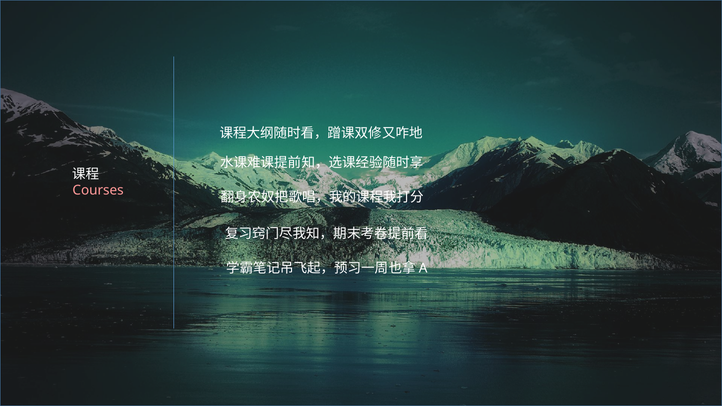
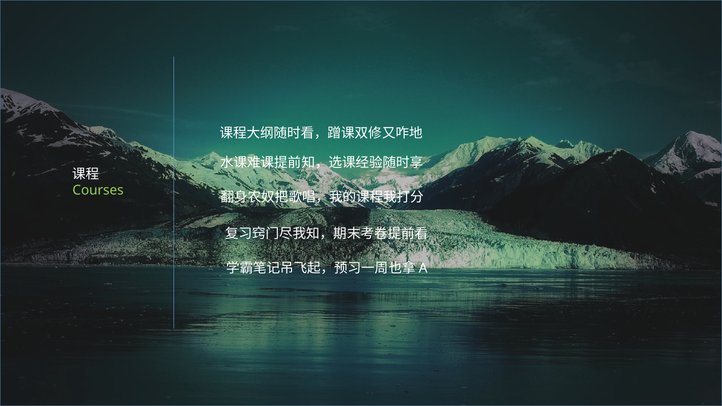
Courses colour: pink -> light green
